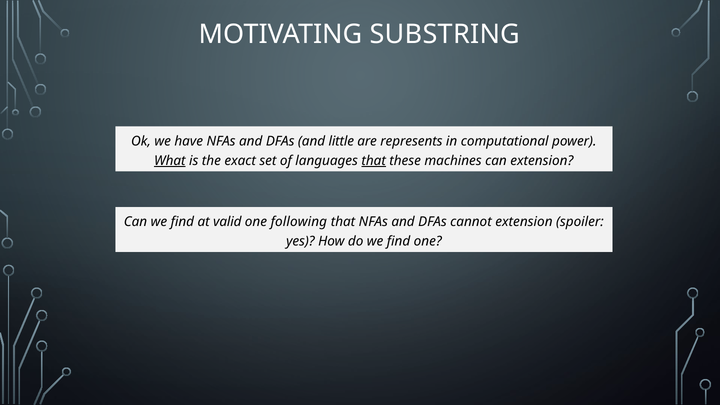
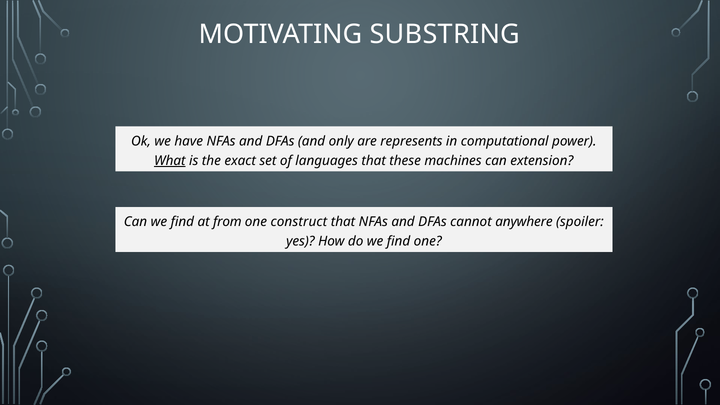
little: little -> only
that at (374, 161) underline: present -> none
valid: valid -> from
following: following -> construct
cannot extension: extension -> anywhere
